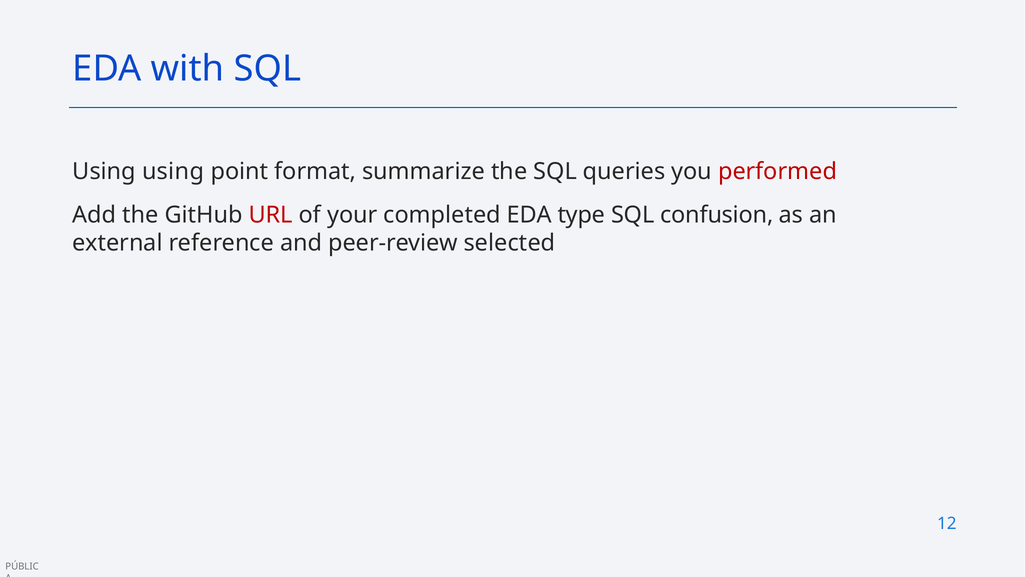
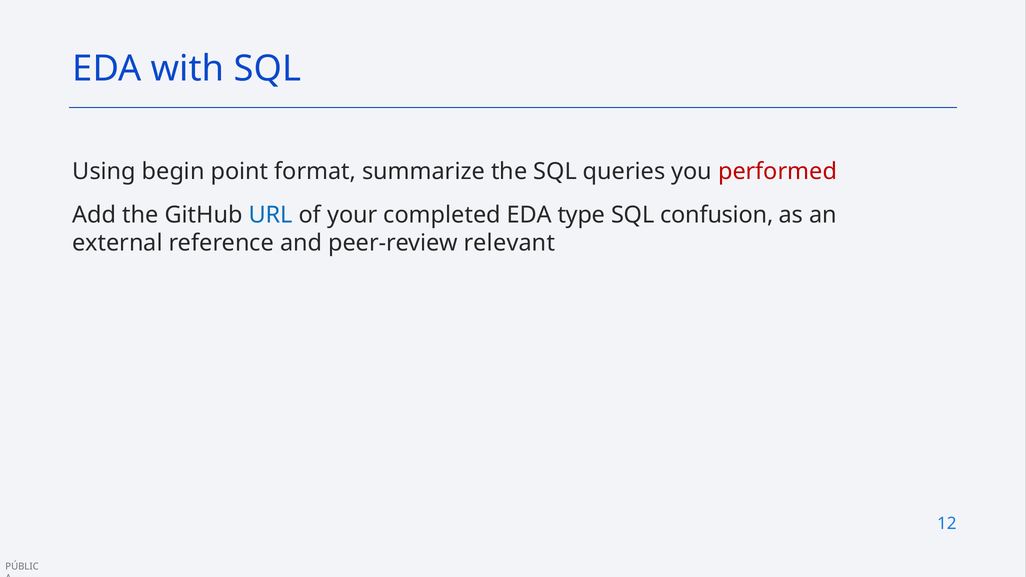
Using using: using -> begin
URL colour: red -> blue
selected: selected -> relevant
